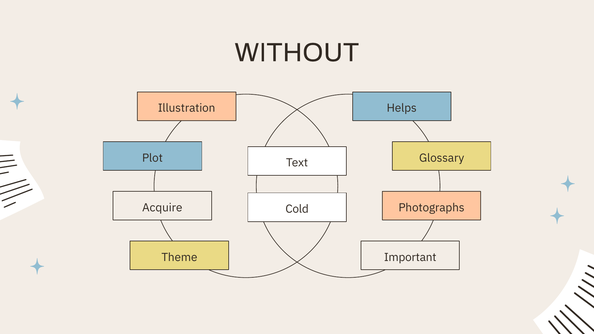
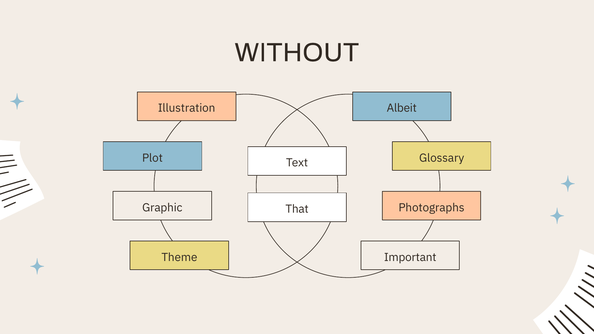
Helps: Helps -> Albeit
Acquire: Acquire -> Graphic
Cold: Cold -> That
